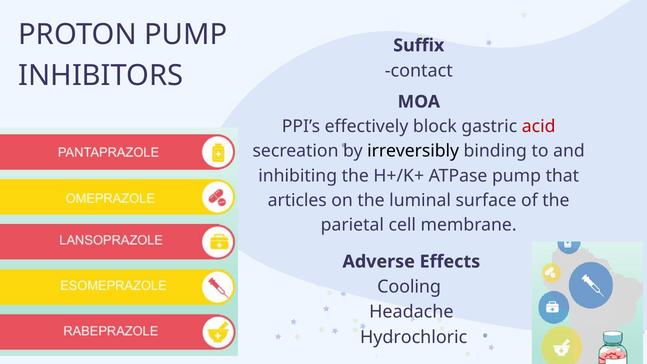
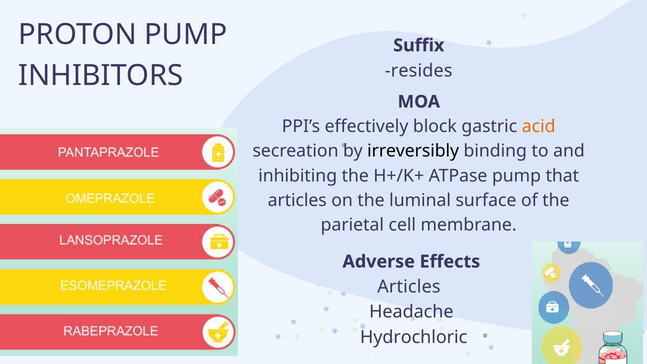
contact: contact -> resides
acid colour: red -> orange
Cooling at (409, 287): Cooling -> Articles
